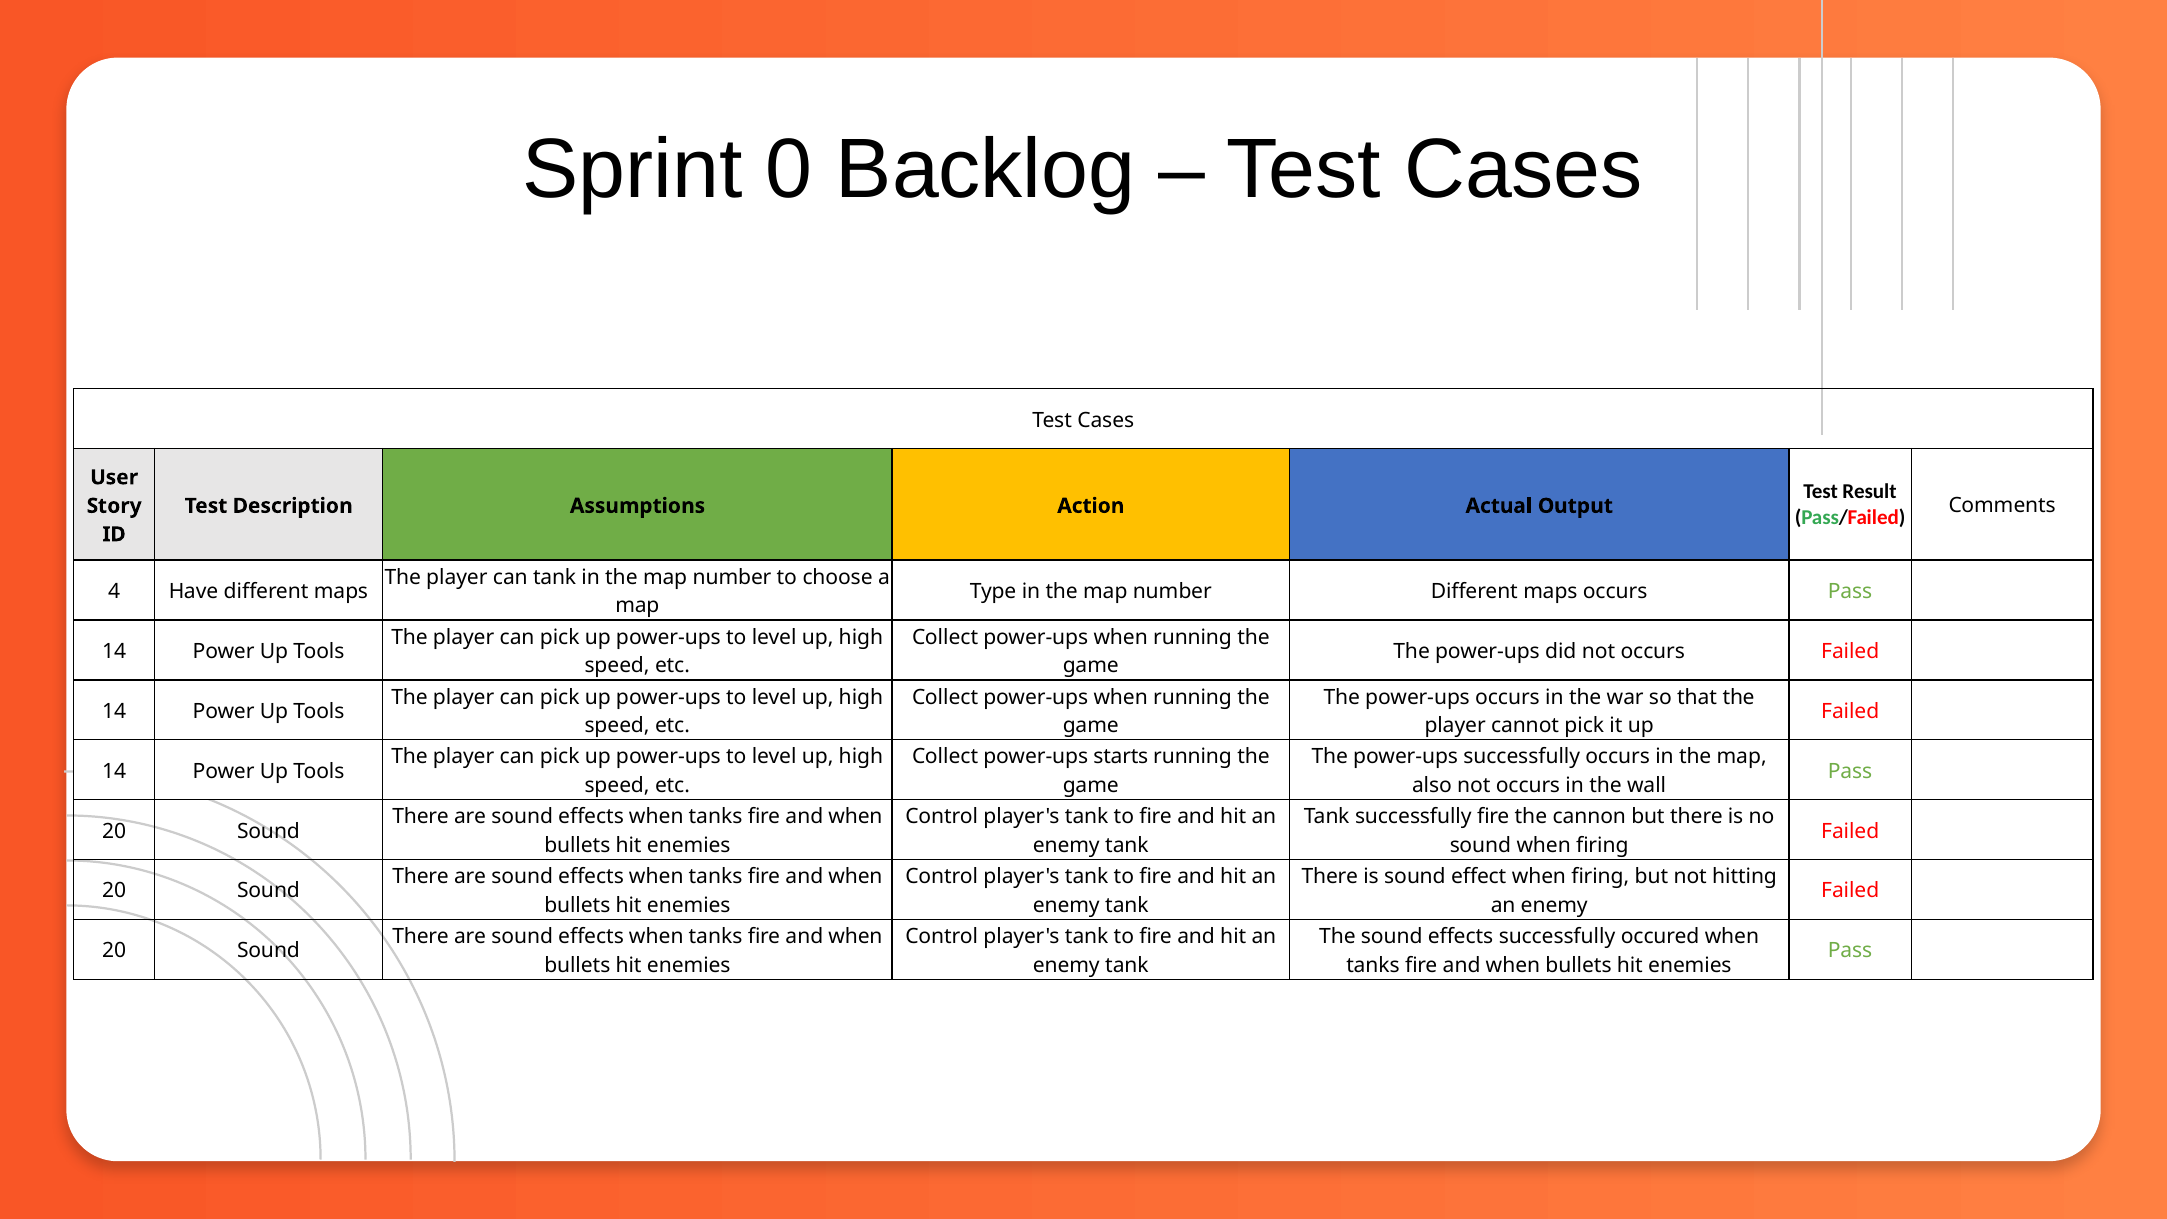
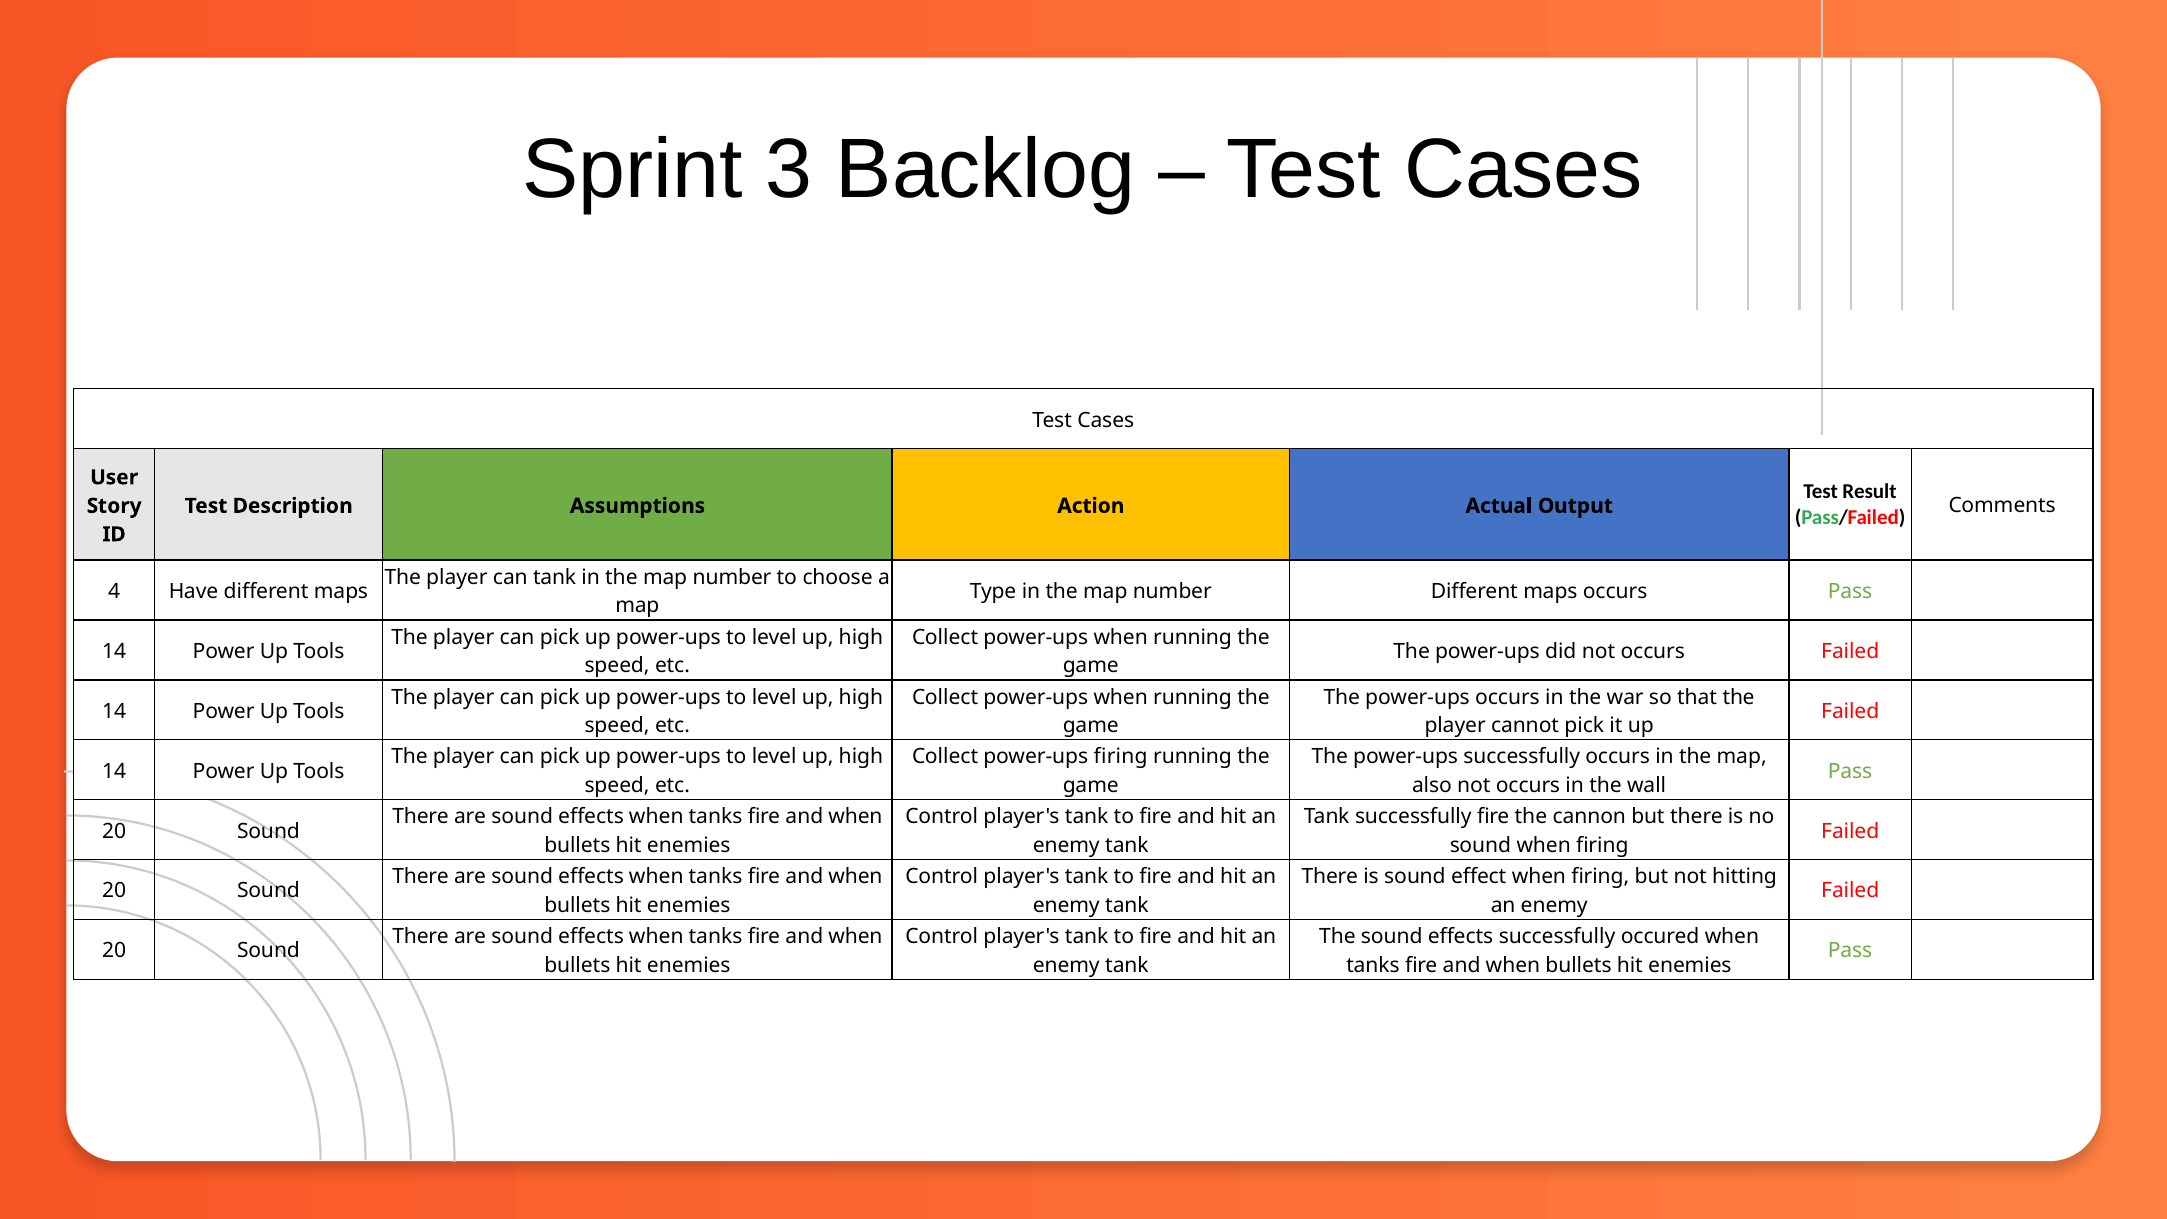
0: 0 -> 3
power-ups starts: starts -> firing
